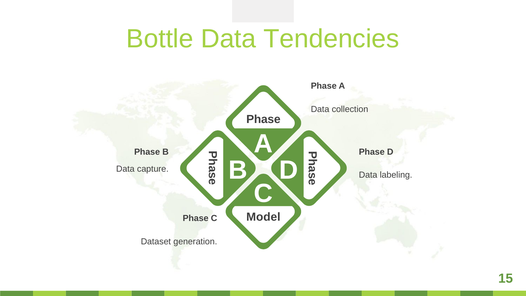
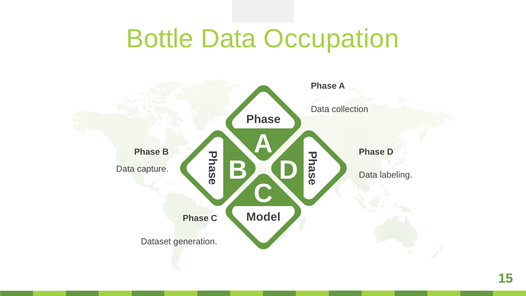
Tendencies: Tendencies -> Occupation
